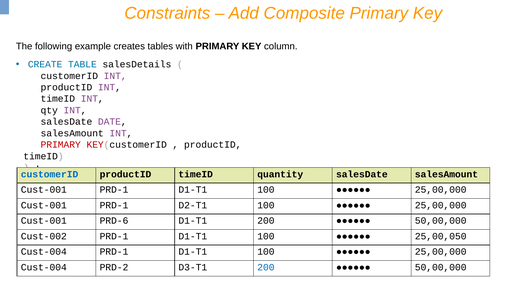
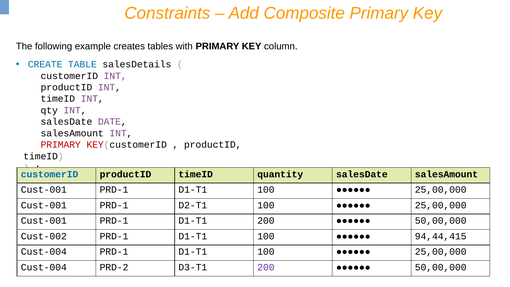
PRD-6 at (114, 221): PRD-6 -> PRD-1
25,00,050: 25,00,050 -> 94,44,415
200 at (266, 267) colour: blue -> purple
